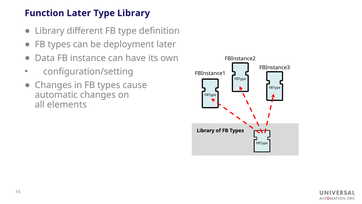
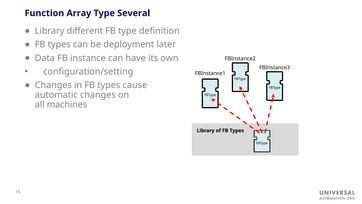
Function Later: Later -> Array
Type Library: Library -> Several
elements: elements -> machines
